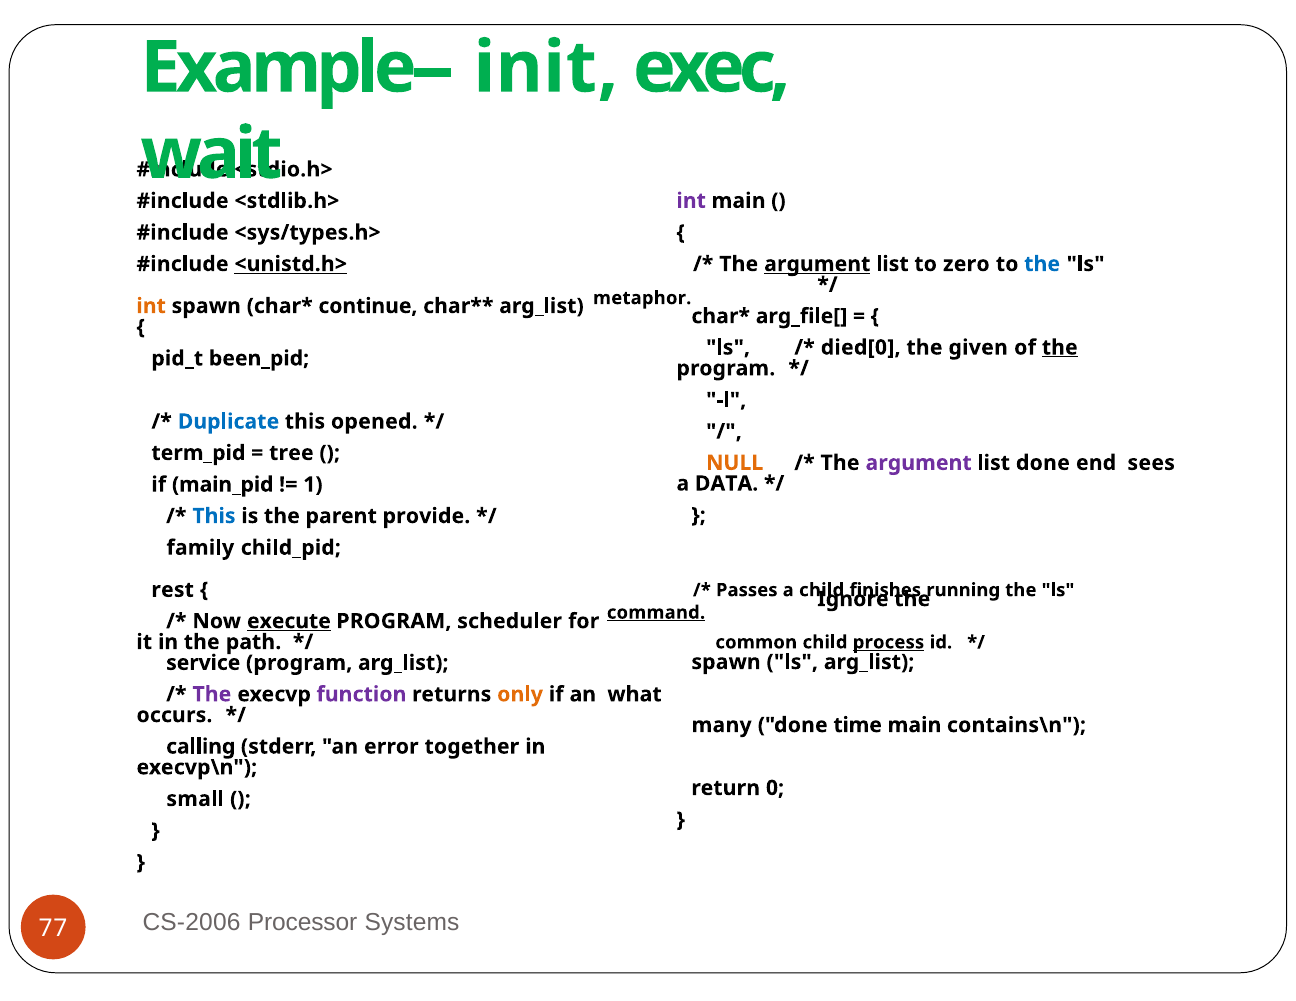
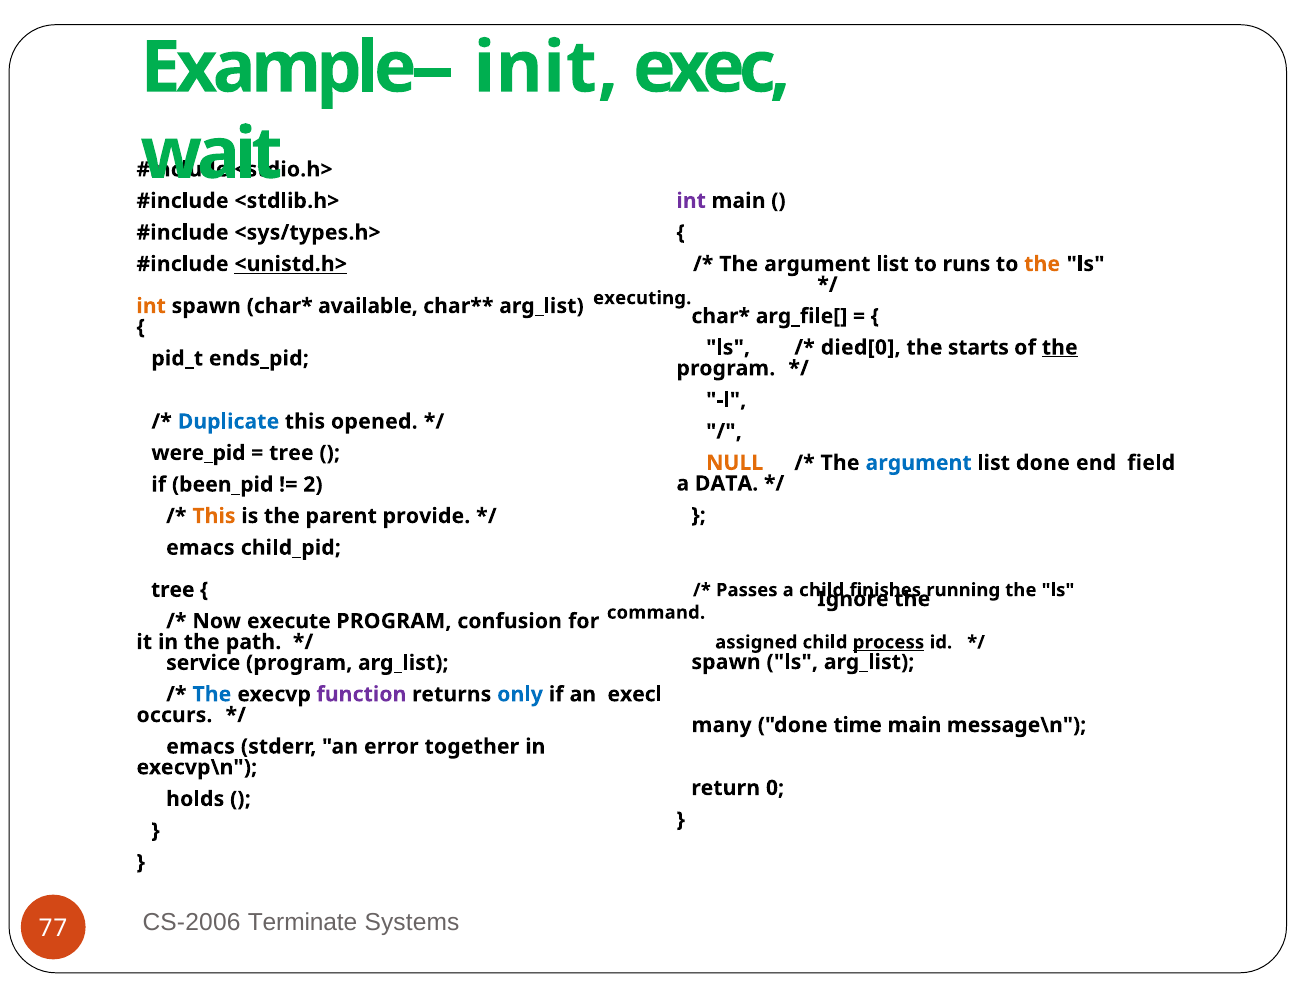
argument at (817, 264) underline: present -> none
zero: zero -> runs
the at (1042, 264) colour: blue -> orange
continue: continue -> available
metaphor: metaphor -> executing
given: given -> starts
been_pid: been_pid -> ends_pid
term_pid: term_pid -> were_pid
argument at (919, 463) colour: purple -> blue
sees: sees -> field
main_pid: main_pid -> been_pid
1: 1 -> 2
This at (214, 516) colour: blue -> orange
family at (200, 548): family -> emacs
rest at (173, 590): rest -> tree
execute underline: present -> none
scheduler: scheduler -> confusion
command underline: present -> none
common: common -> assigned
The at (212, 695) colour: purple -> blue
only colour: orange -> blue
what: what -> execl
contains\n: contains\n -> message\n
calling at (201, 747): calling -> emacs
small: small -> holds
Processor: Processor -> Terminate
